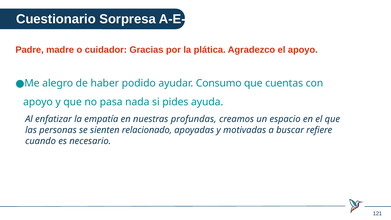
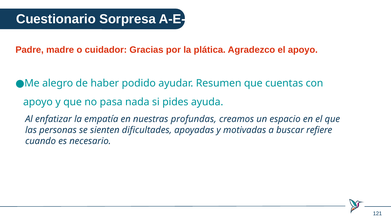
Consumo: Consumo -> Resumen
relacionado: relacionado -> dificultades
